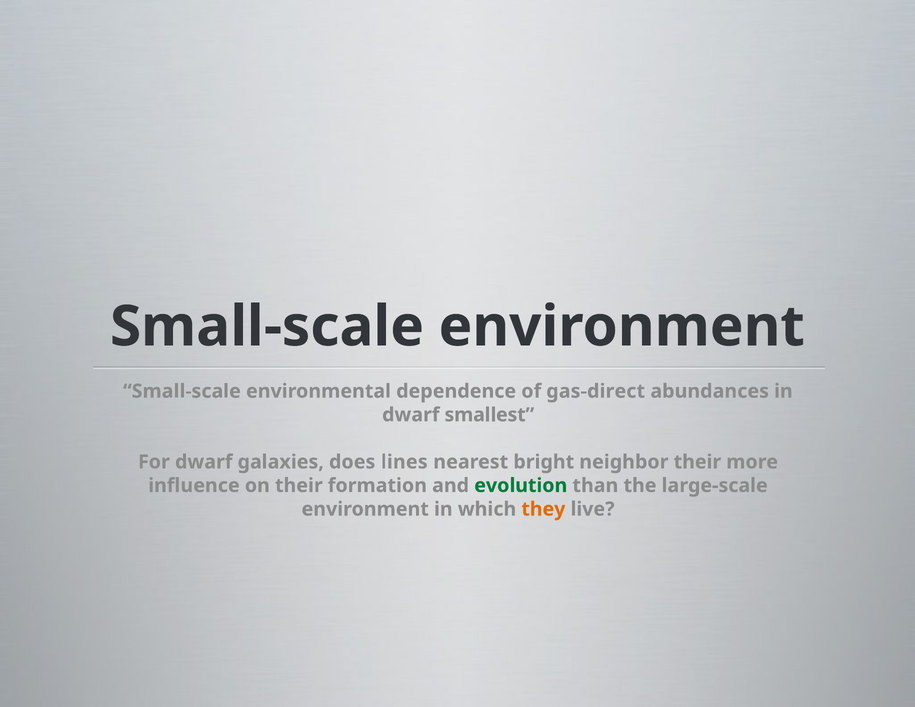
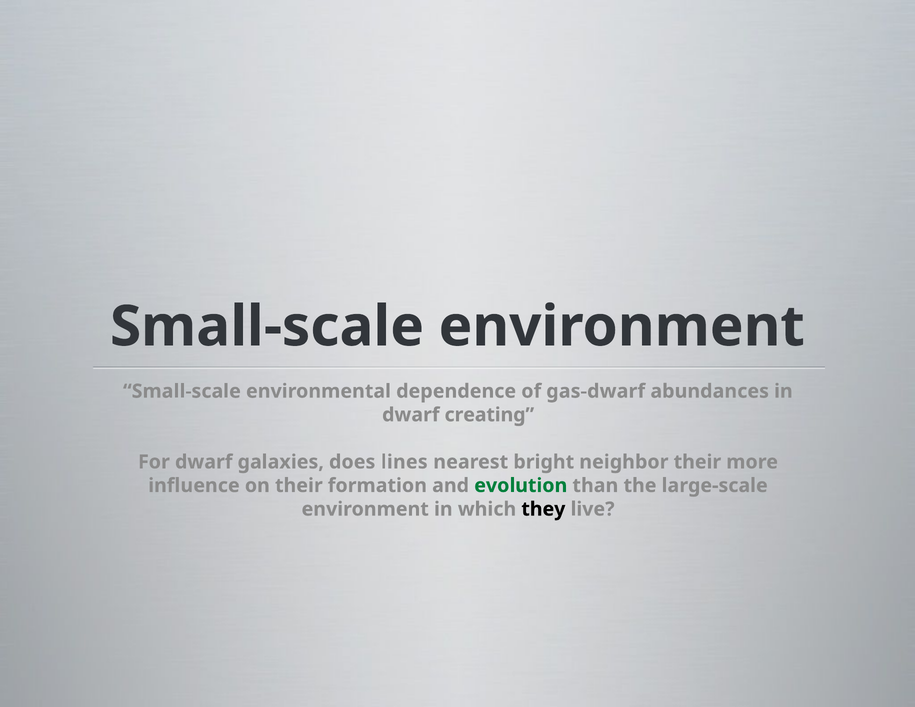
gas-direct: gas-direct -> gas-dwarf
smallest: smallest -> creating
they colour: orange -> black
